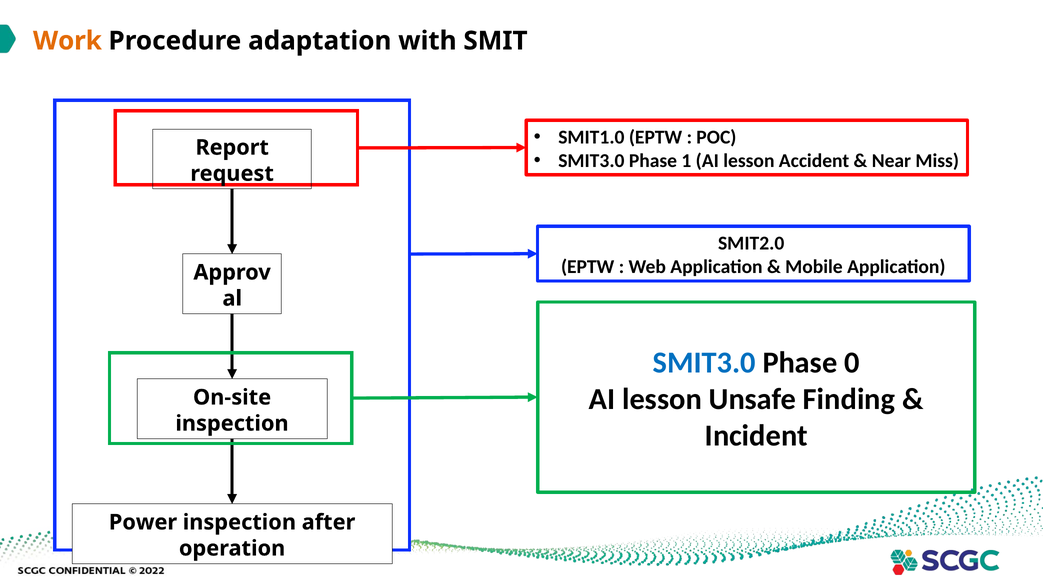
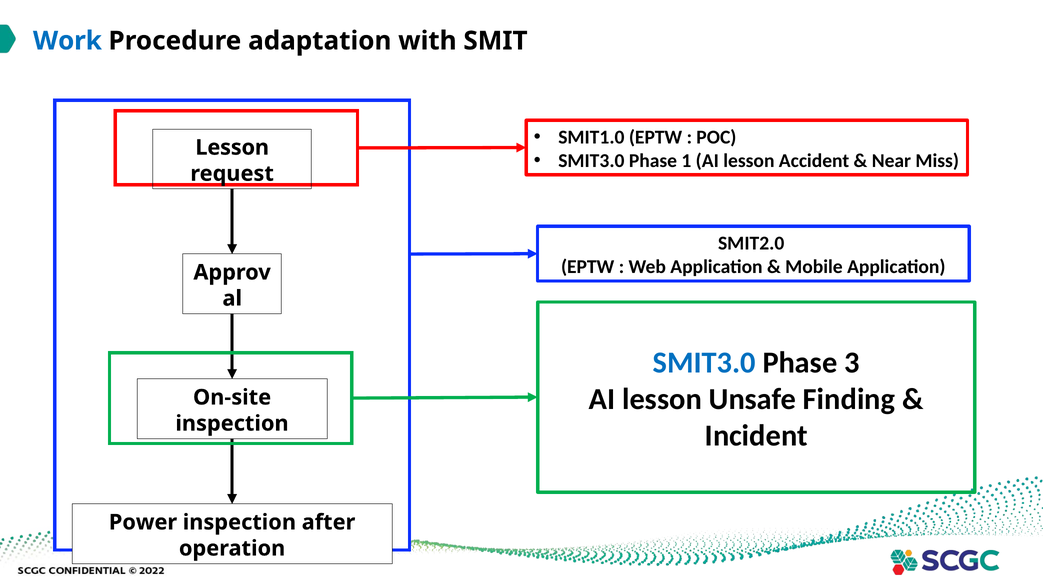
Work colour: orange -> blue
Report at (232, 147): Report -> Lesson
0: 0 -> 3
